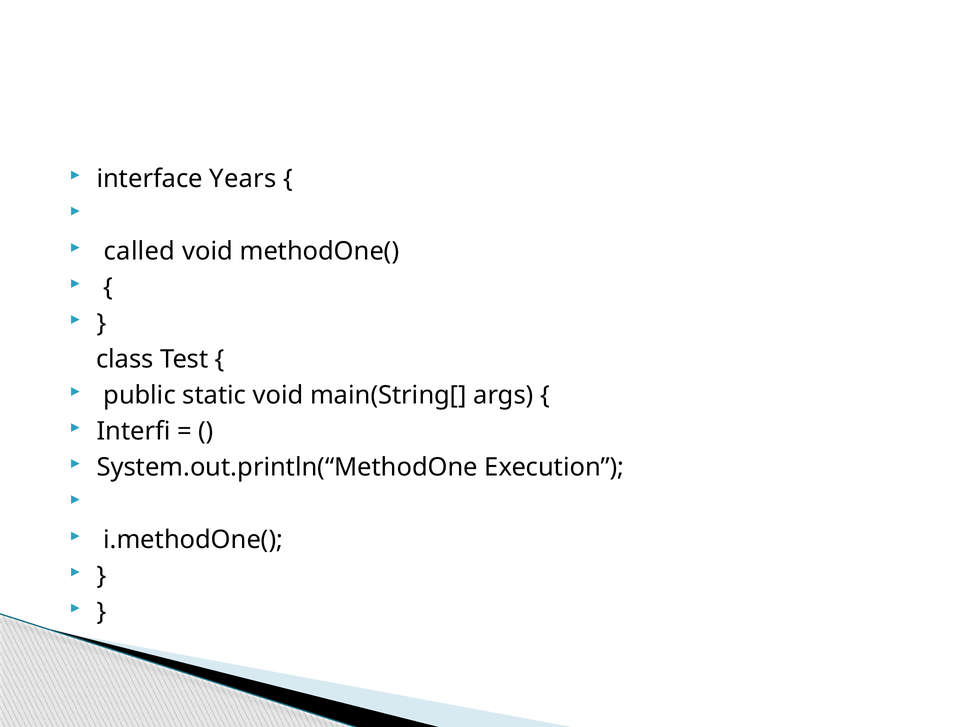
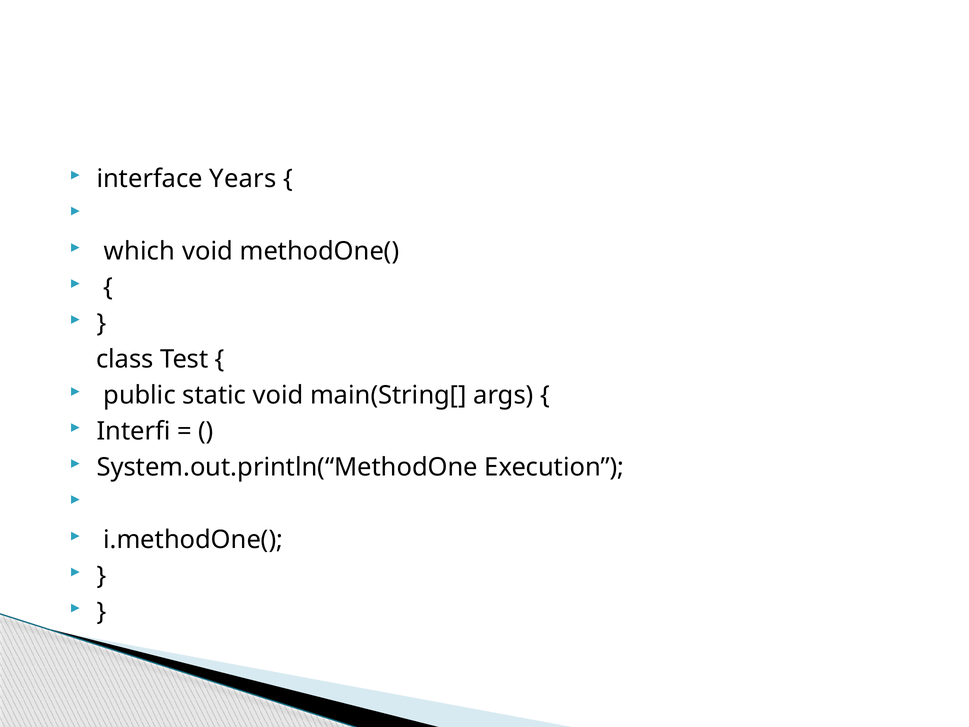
called: called -> which
